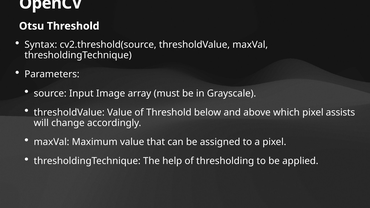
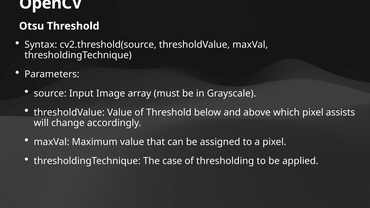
help: help -> case
